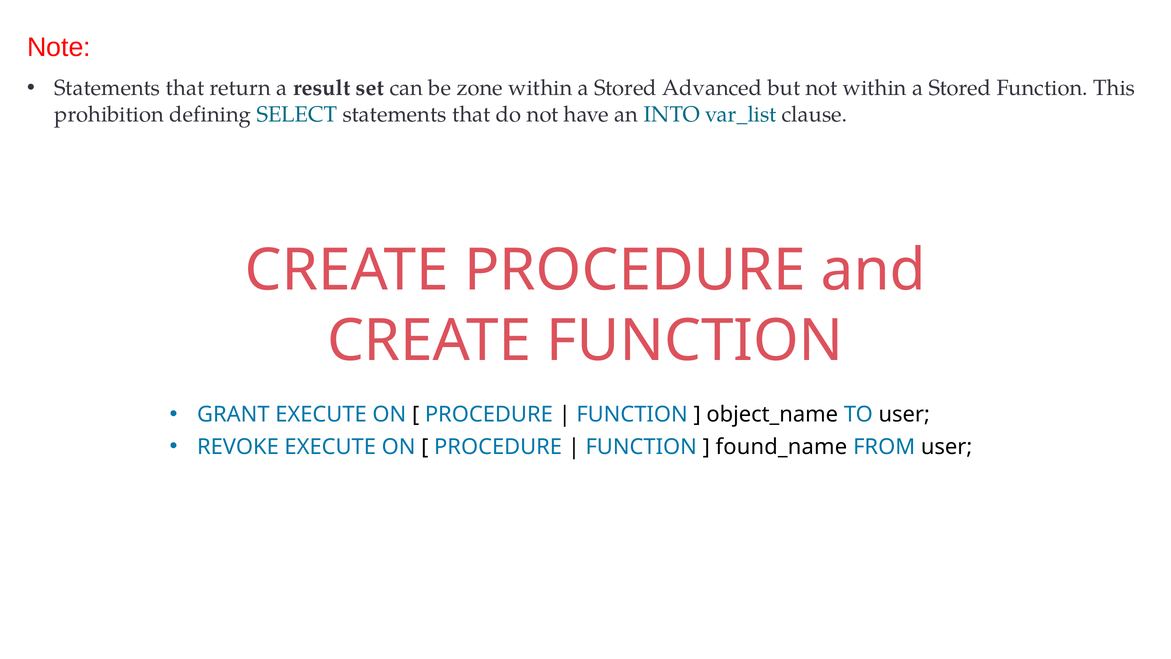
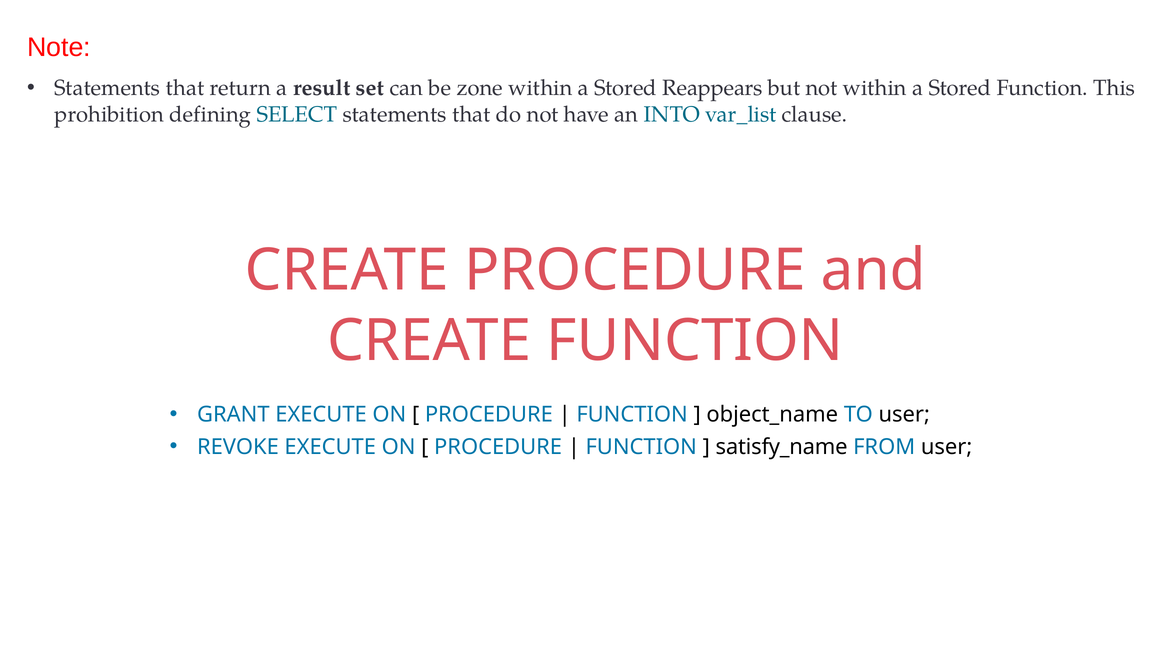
Advanced: Advanced -> Reappears
found_name: found_name -> satisfy_name
